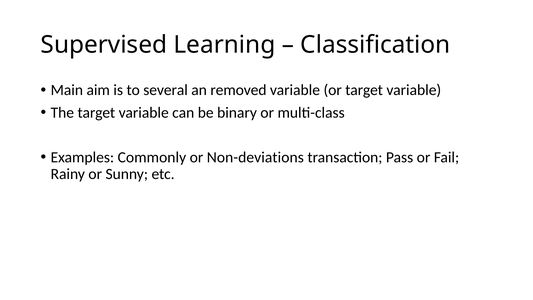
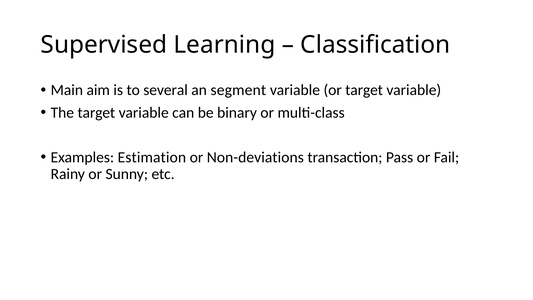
removed: removed -> segment
Commonly: Commonly -> Estimation
